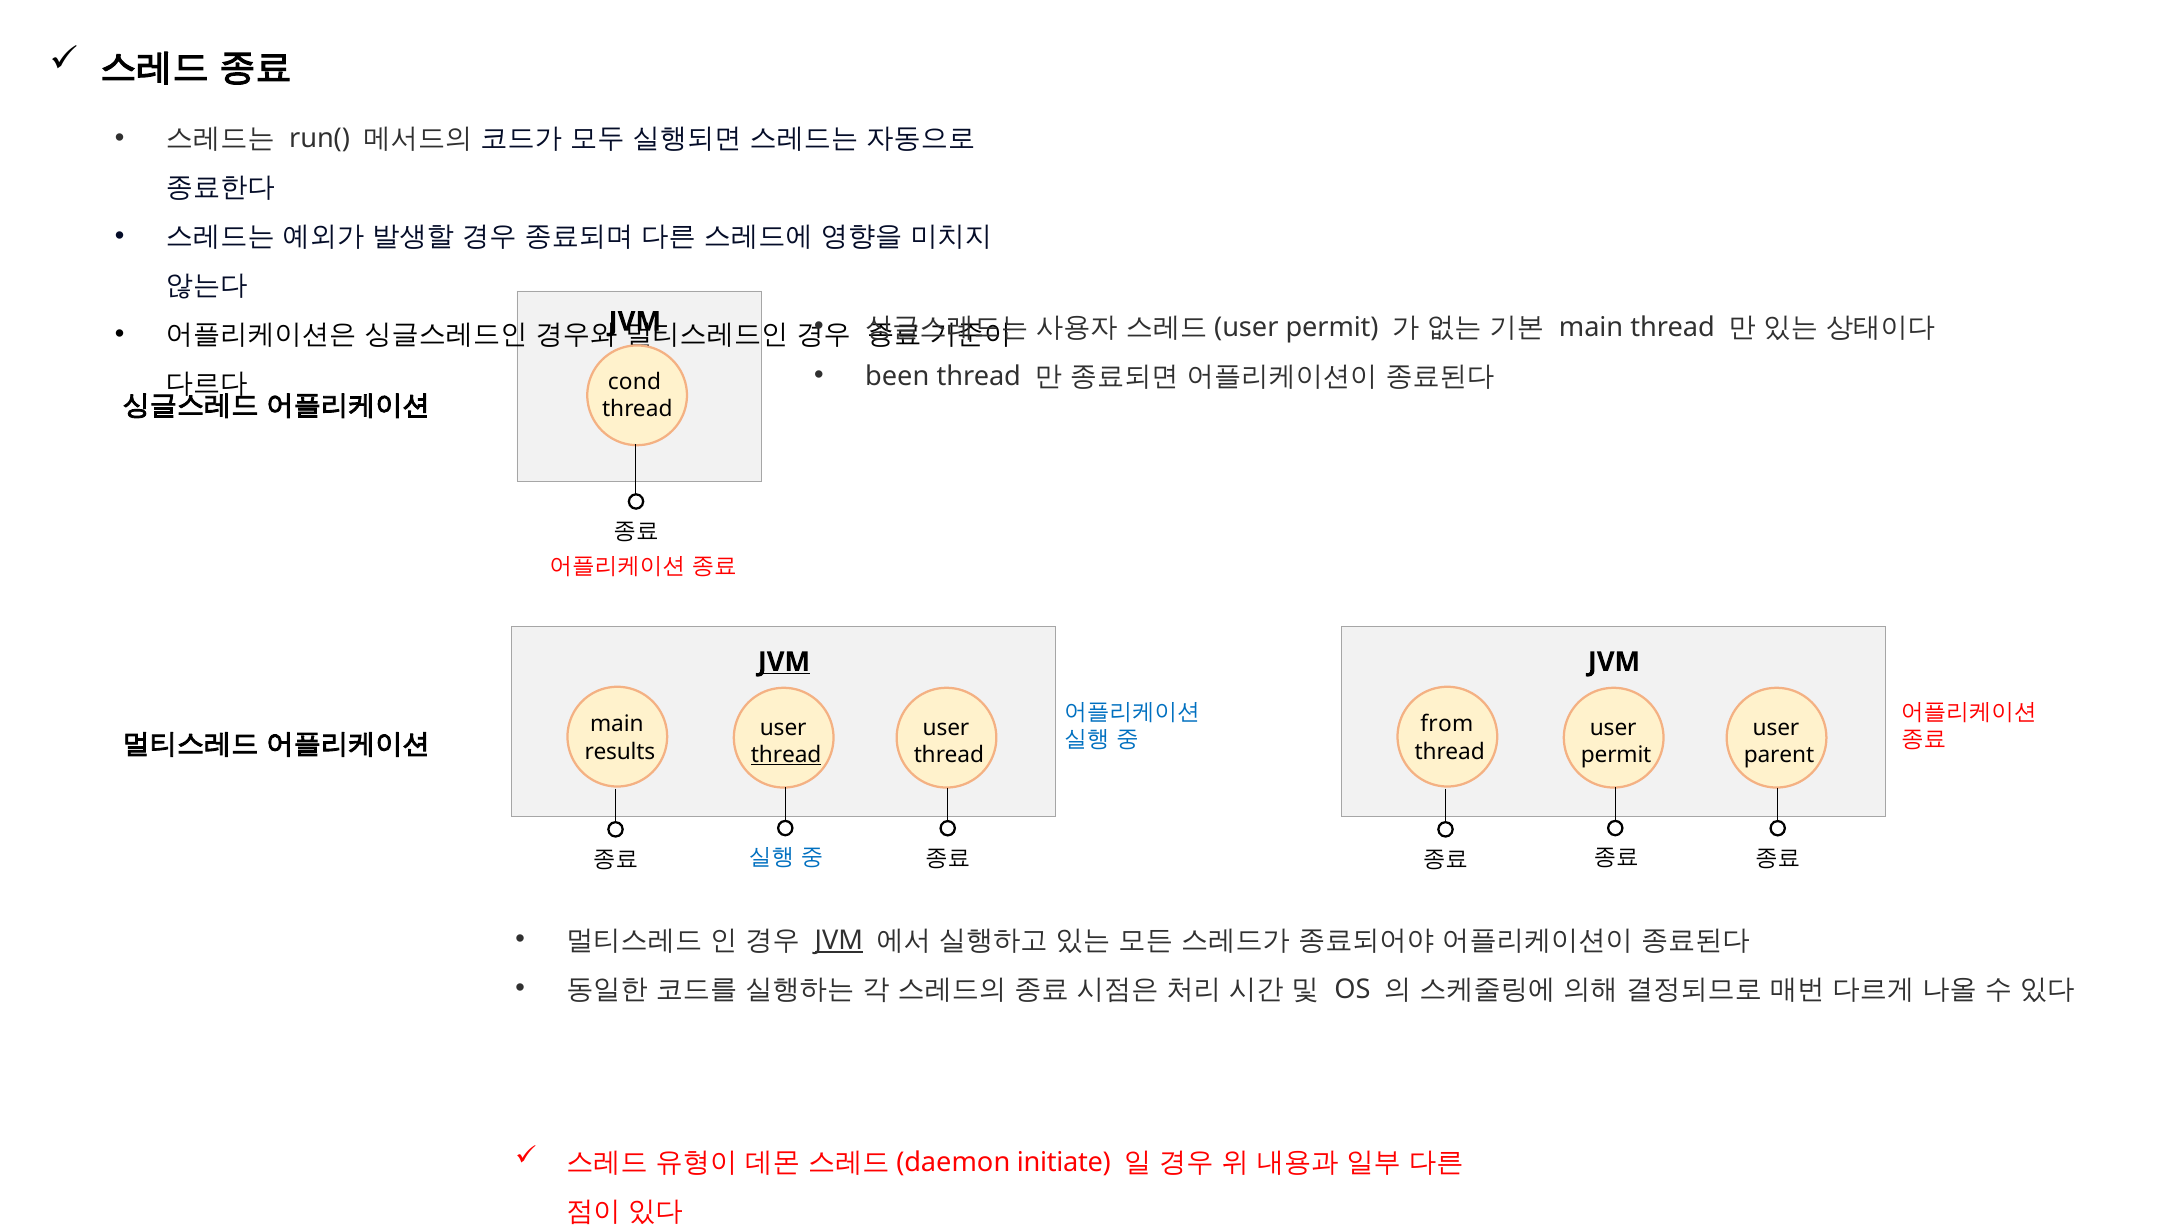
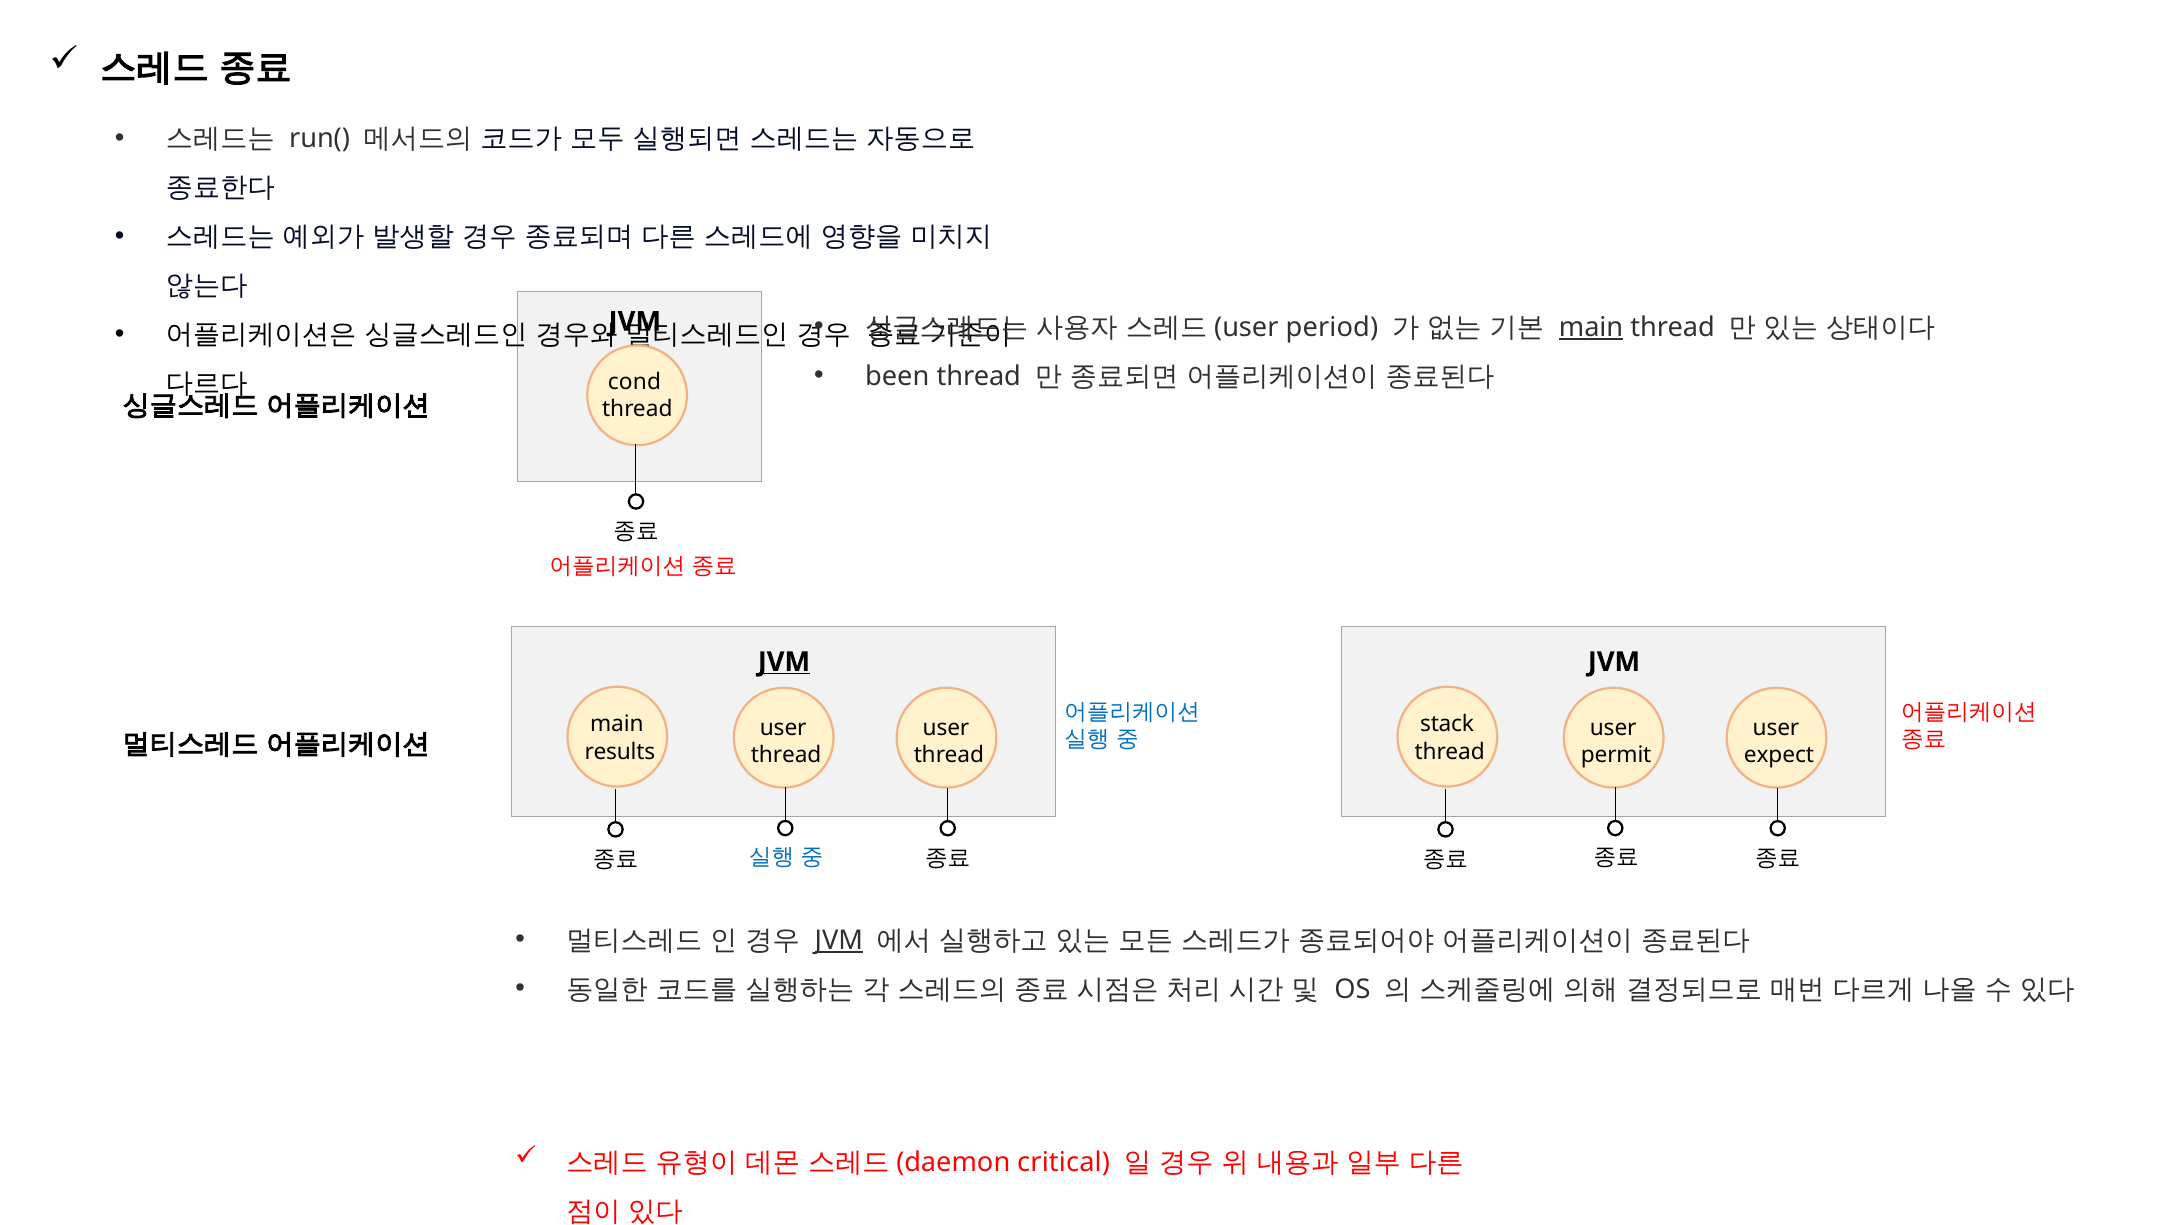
permit at (1332, 327): permit -> period
main at (1591, 327) underline: none -> present
from: from -> stack
thread at (786, 755) underline: present -> none
parent: parent -> expect
initiate: initiate -> critical
